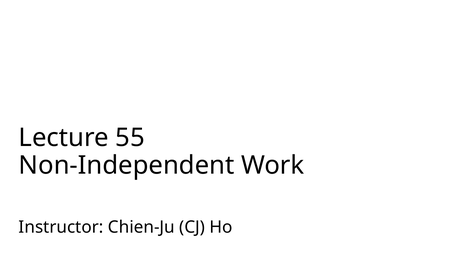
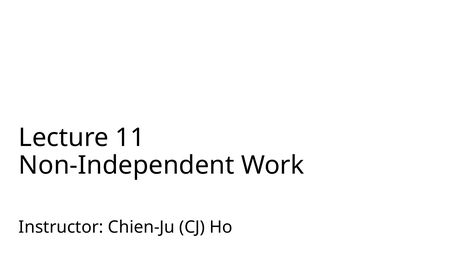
55: 55 -> 11
